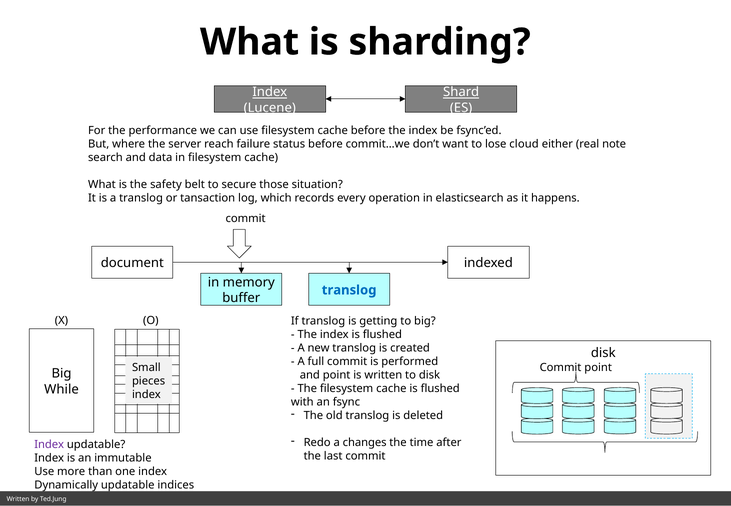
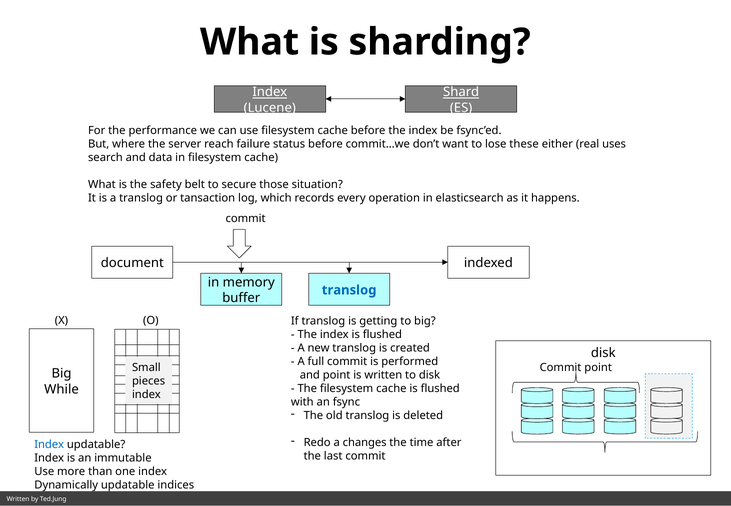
cloud: cloud -> these
note: note -> uses
Index at (49, 444) colour: purple -> blue
